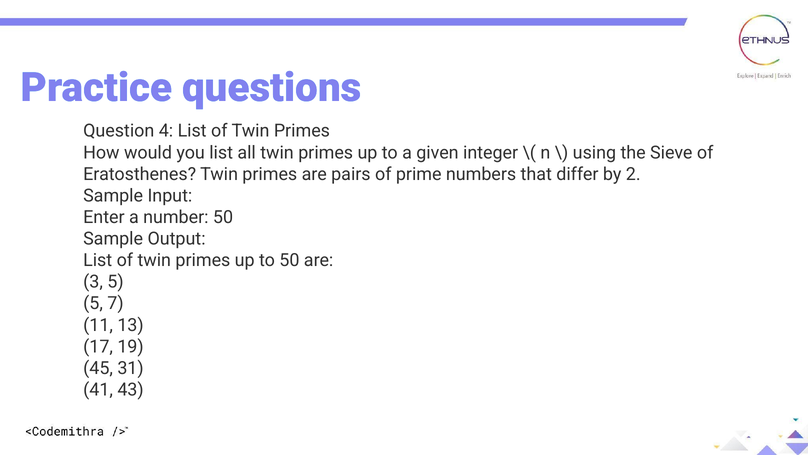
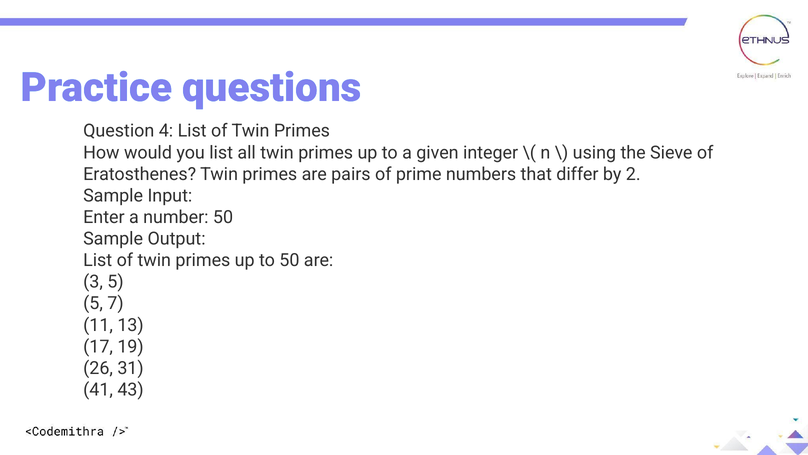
45: 45 -> 26
